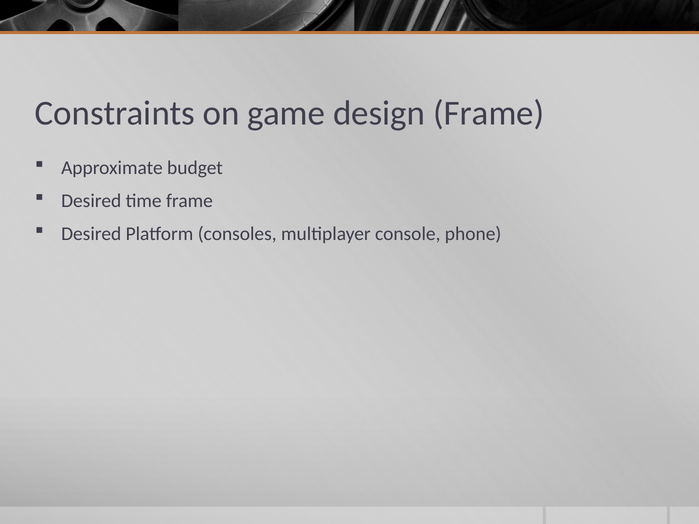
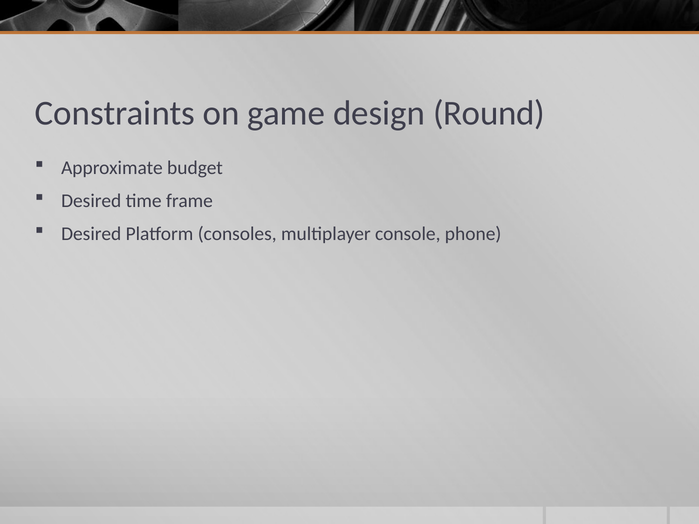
design Frame: Frame -> Round
